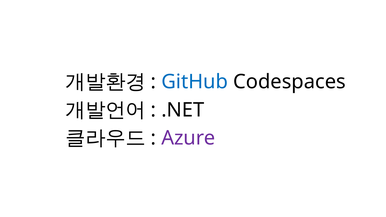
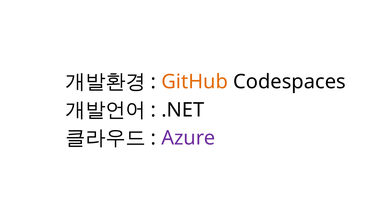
GitHub colour: blue -> orange
